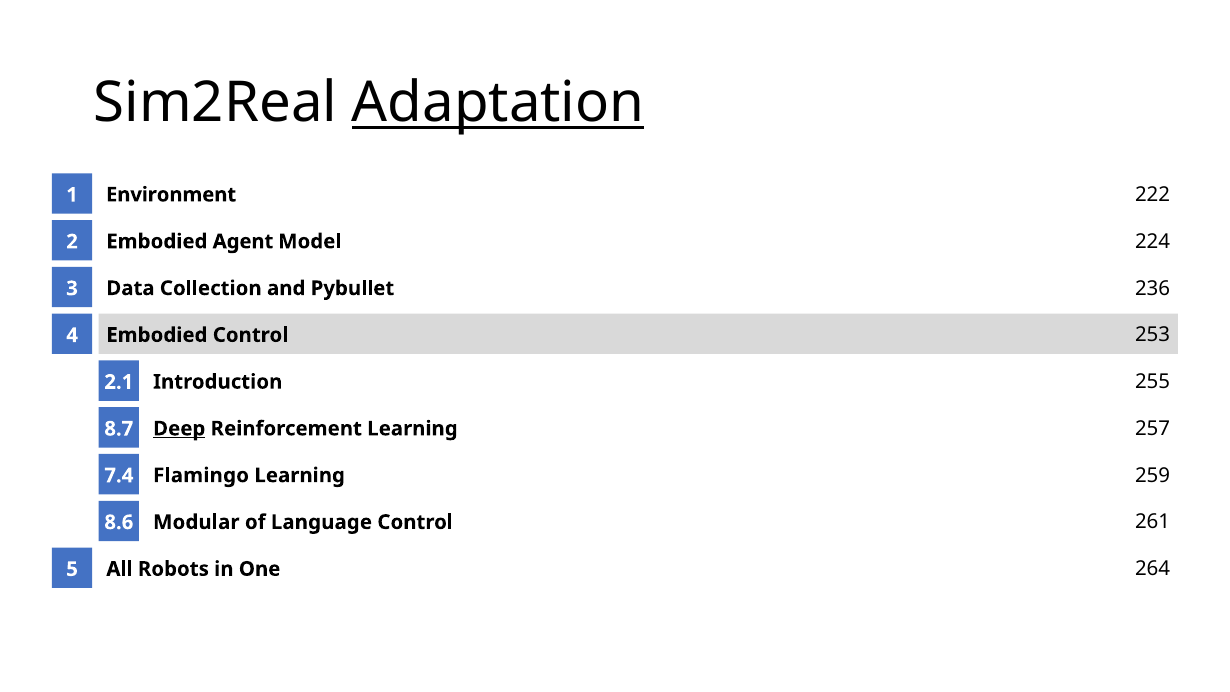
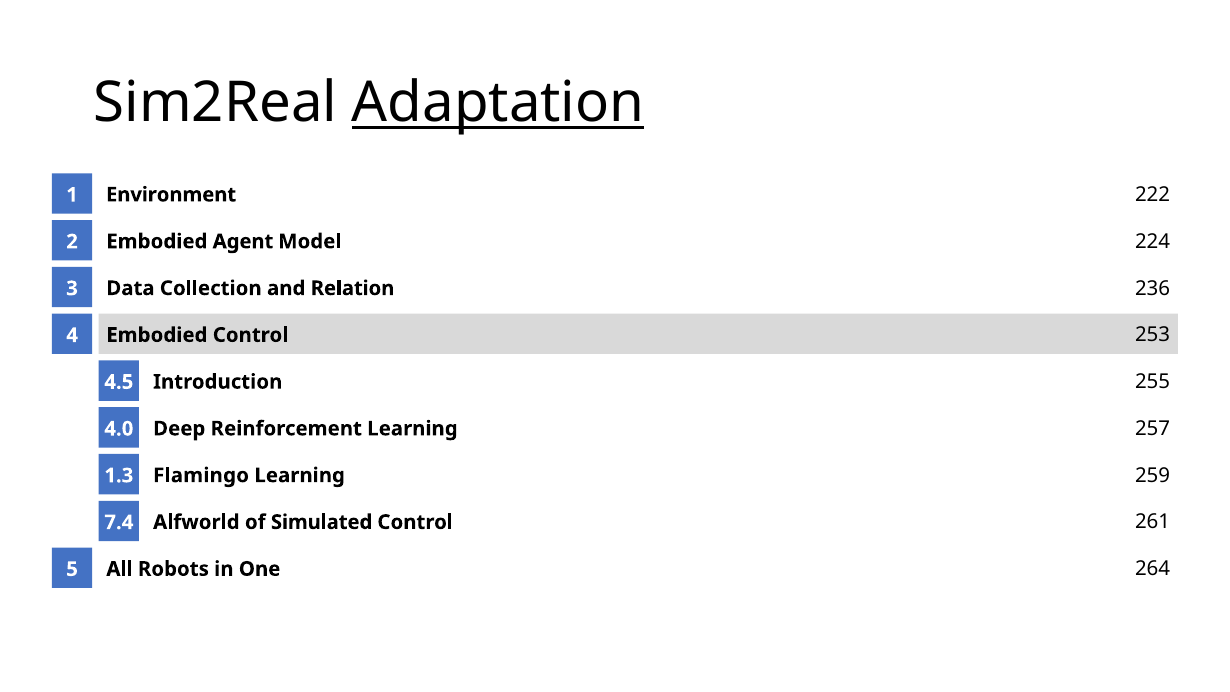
Pybullet: Pybullet -> Relation
2.1: 2.1 -> 4.5
Deep underline: present -> none
8.7: 8.7 -> 4.0
7.4: 7.4 -> 1.3
Modular: Modular -> Alfworld
Language: Language -> Simulated
8.6: 8.6 -> 7.4
